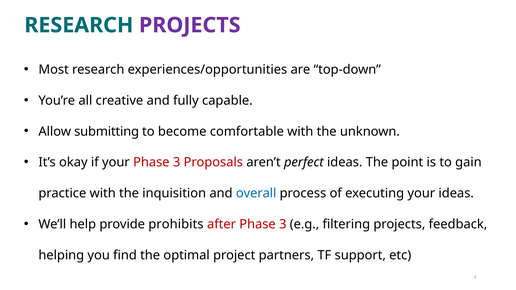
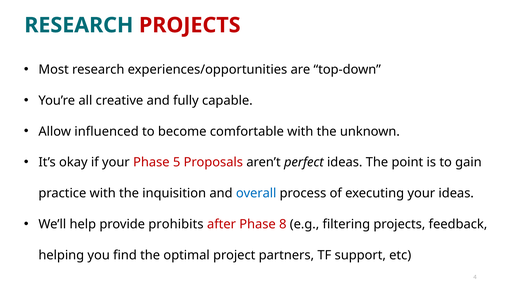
PROJECTS at (190, 25) colour: purple -> red
submitting: submitting -> influenced
your Phase 3: 3 -> 5
after Phase 3: 3 -> 8
